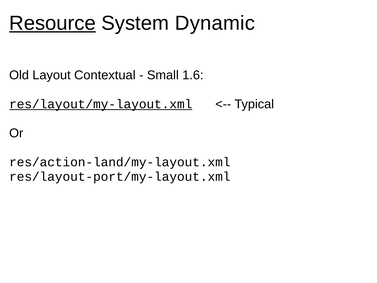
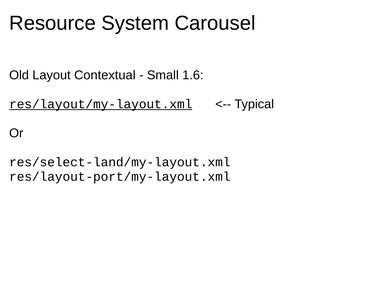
Resource underline: present -> none
Dynamic: Dynamic -> Carousel
res/action-land/my-layout.xml: res/action-land/my-layout.xml -> res/select-land/my-layout.xml
